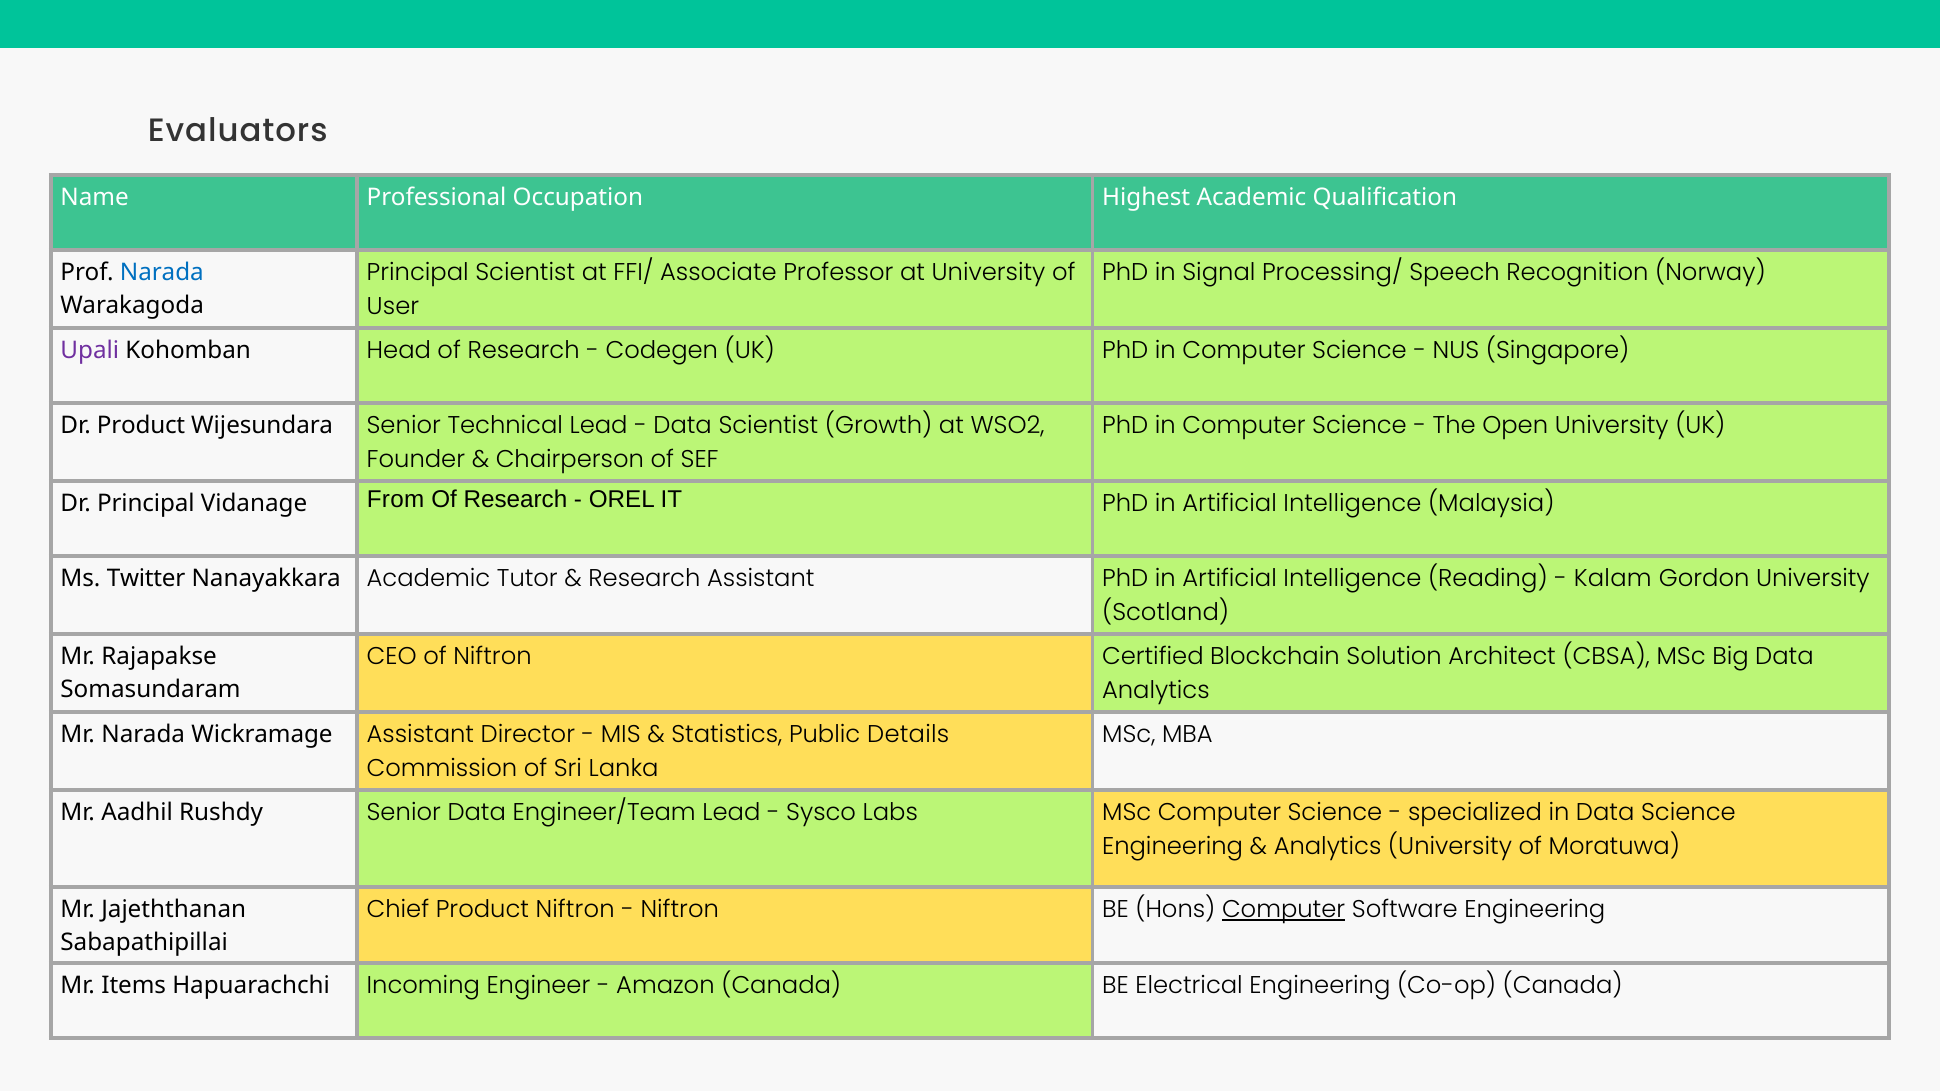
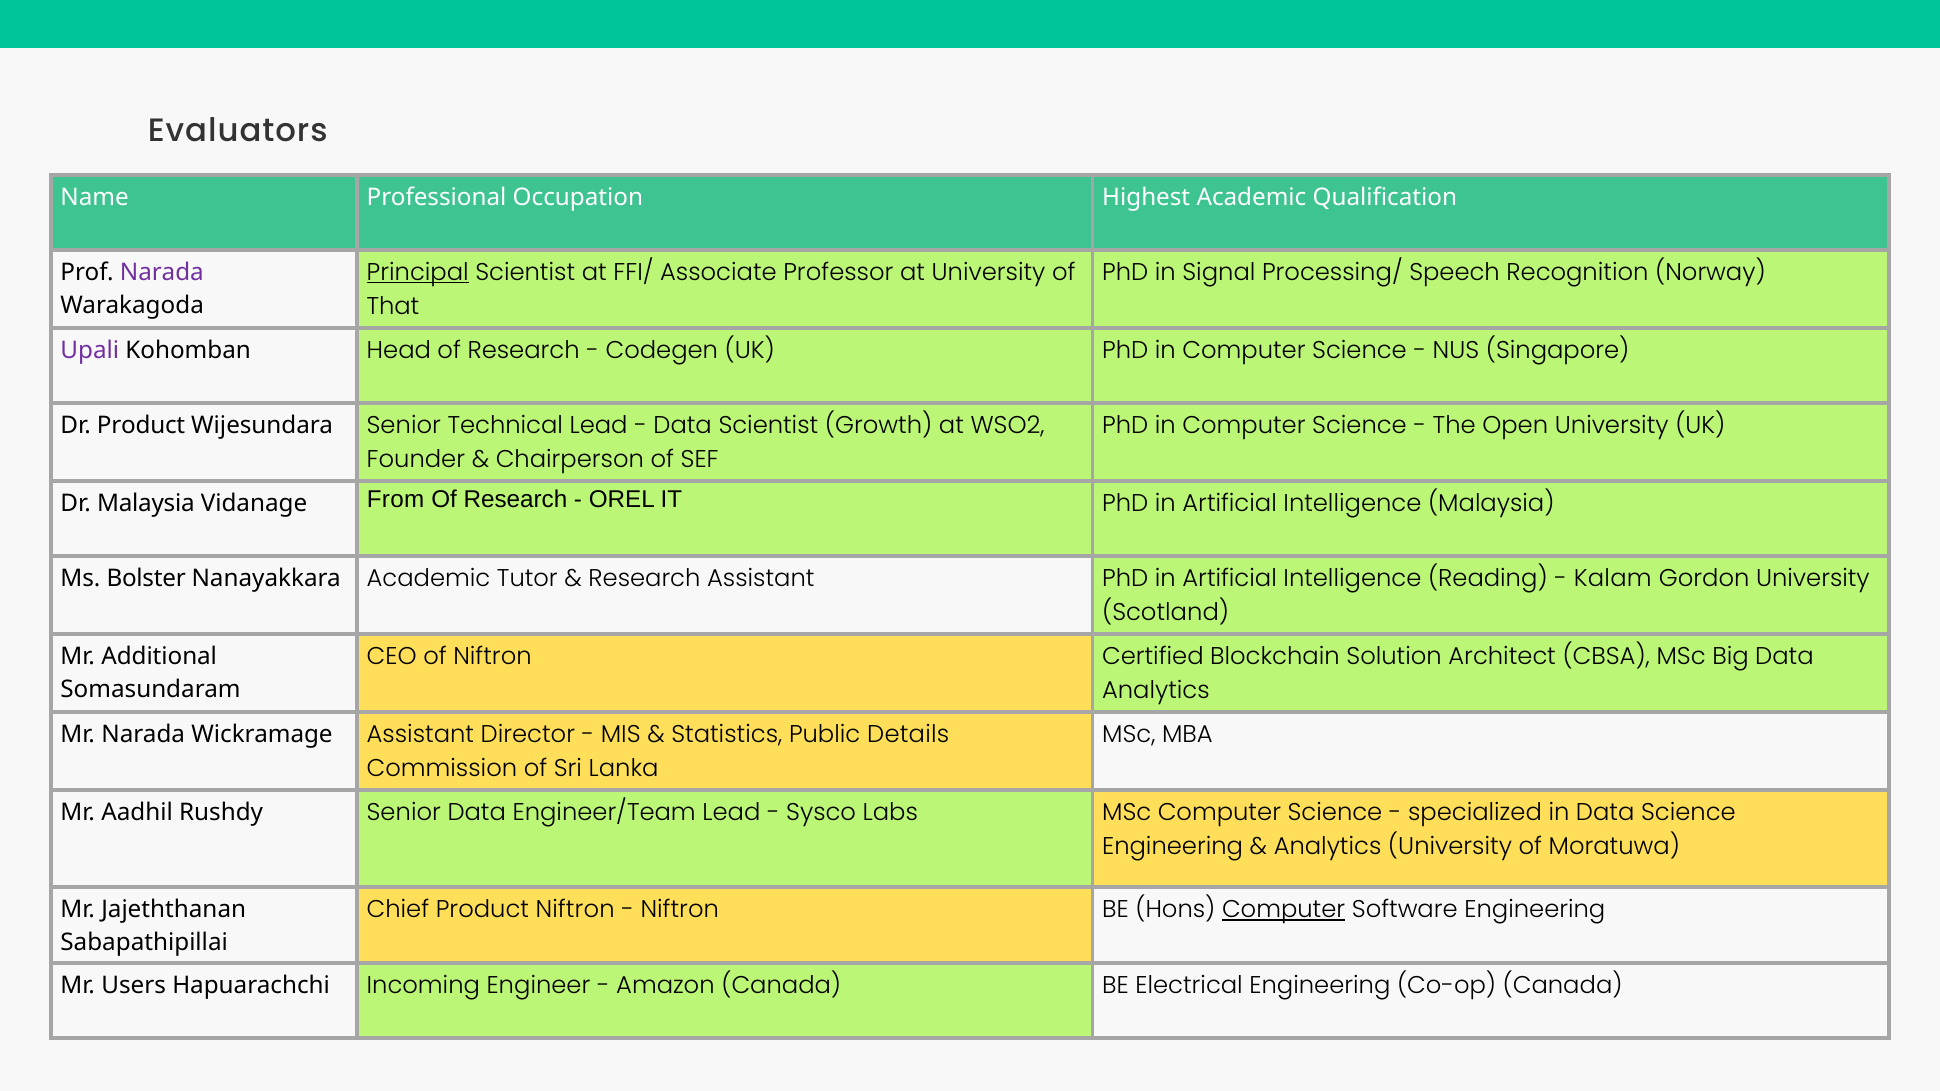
Narada at (162, 273) colour: blue -> purple
Principal at (418, 272) underline: none -> present
User: User -> That
Dr Principal: Principal -> Malaysia
Twitter: Twitter -> Bolster
Rajapakse: Rajapakse -> Additional
Items: Items -> Users
